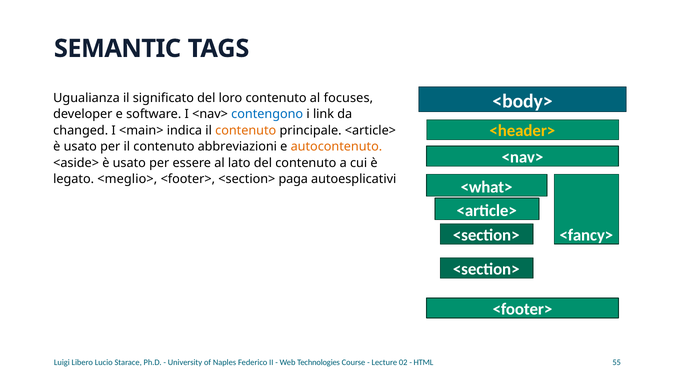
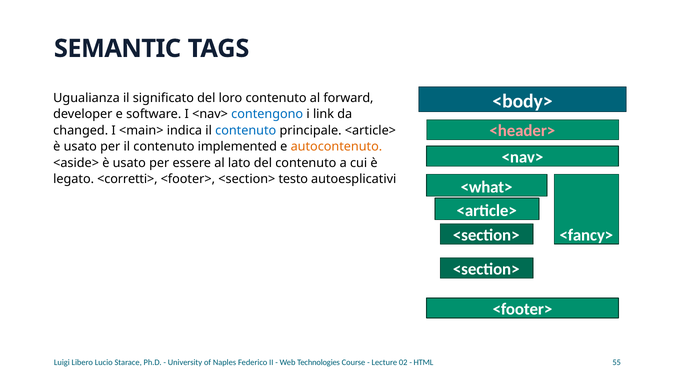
focuses: focuses -> forward
<header> colour: yellow -> pink
contenuto at (246, 130) colour: orange -> blue
abbreviazioni: abbreviazioni -> implemented
<meglio>: <meglio> -> <corretti>
paga: paga -> testo
